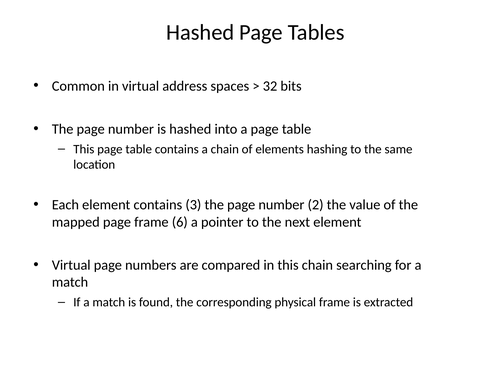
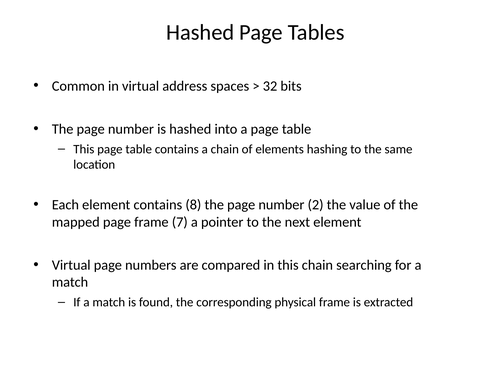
3: 3 -> 8
6: 6 -> 7
